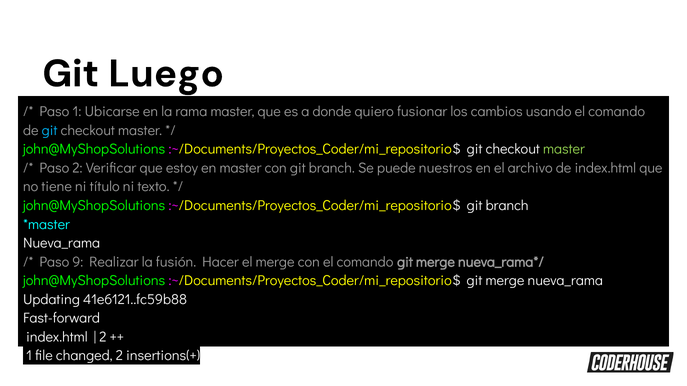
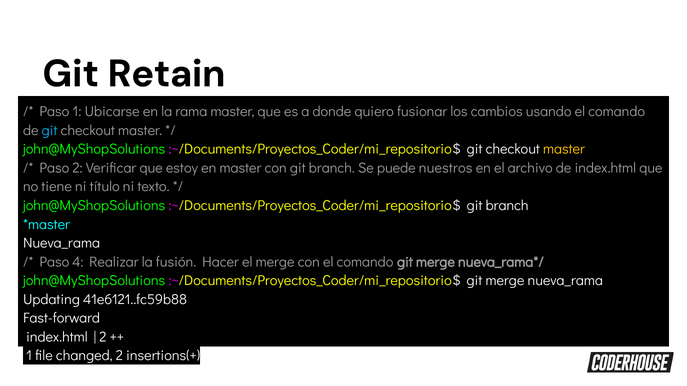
Luego: Luego -> Retain
master at (564, 149) colour: light green -> yellow
9: 9 -> 4
